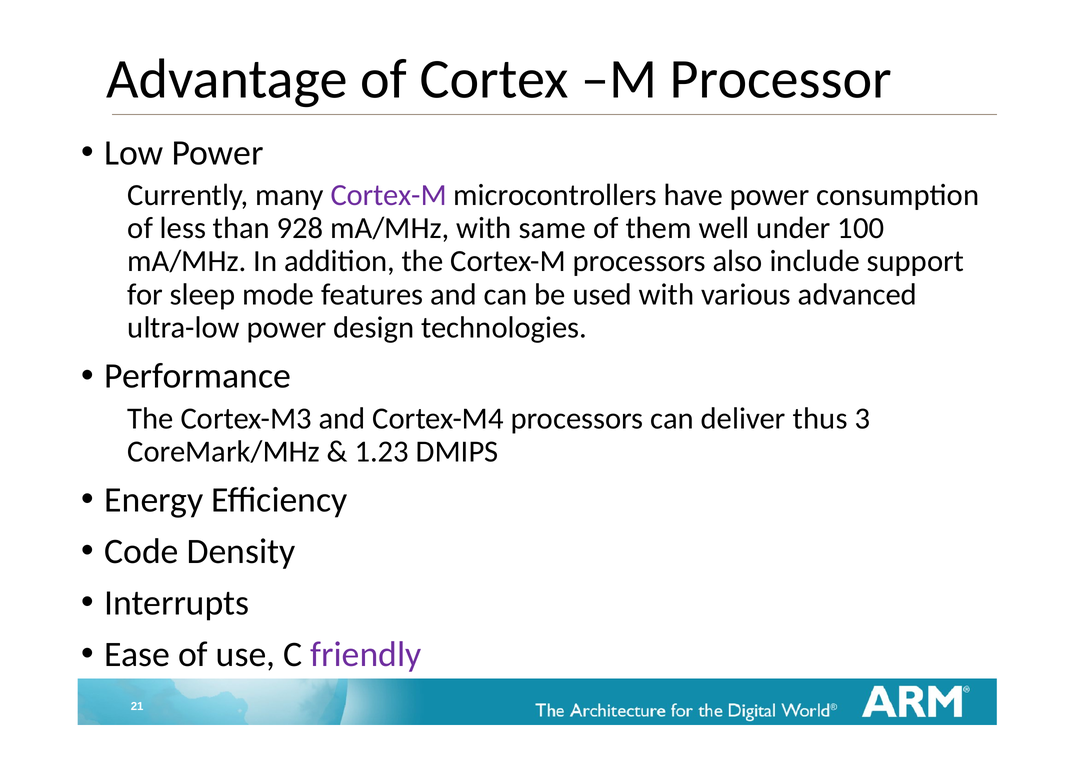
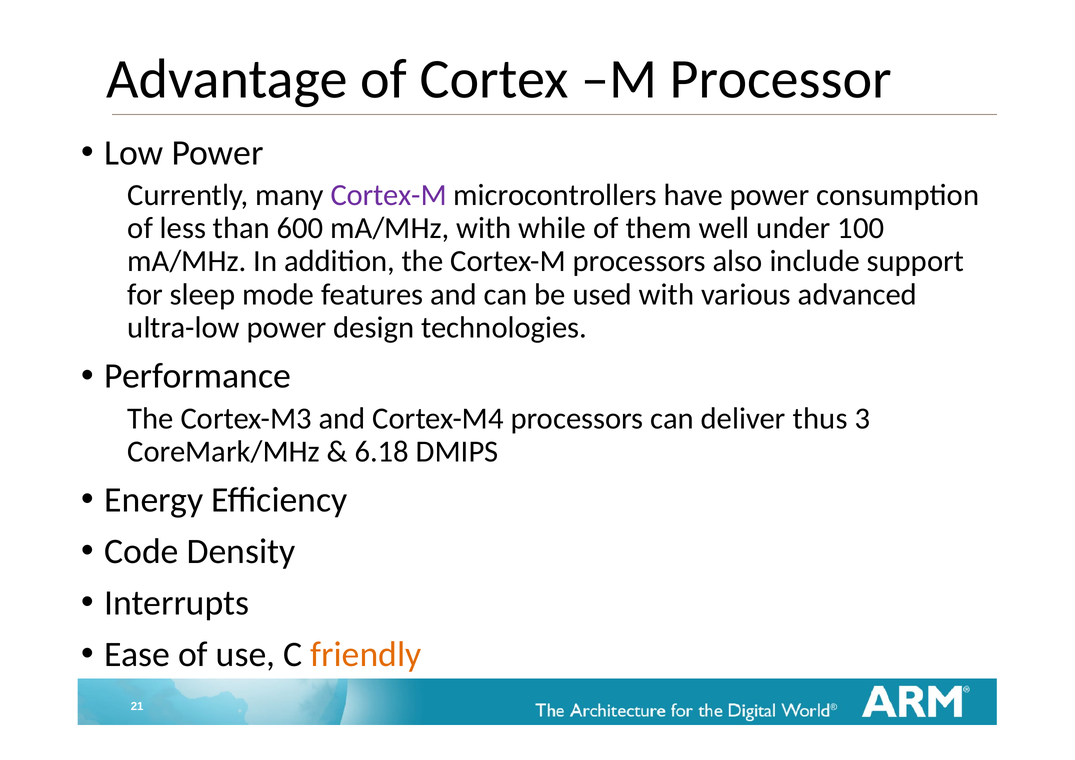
928: 928 -> 600
same: same -> while
1.23: 1.23 -> 6.18
friendly colour: purple -> orange
